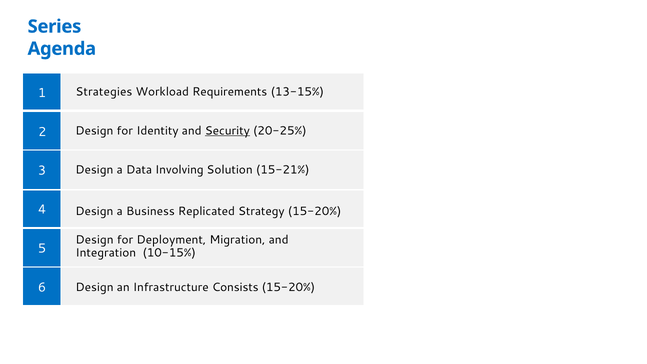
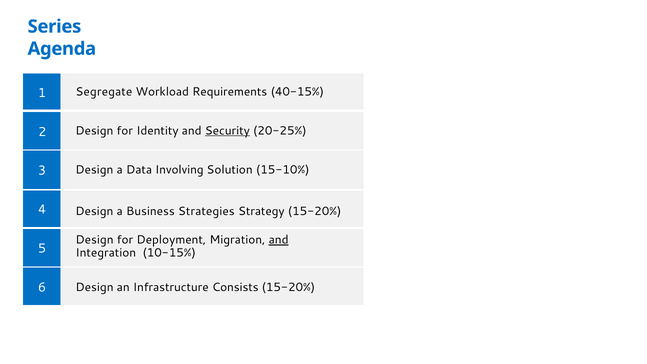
Strategies: Strategies -> Segregate
13-15%: 13-15% -> 40-15%
15-21%: 15-21% -> 15-10%
Replicated: Replicated -> Strategies
and at (279, 240) underline: none -> present
